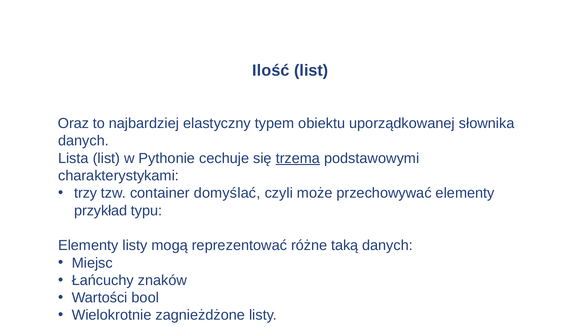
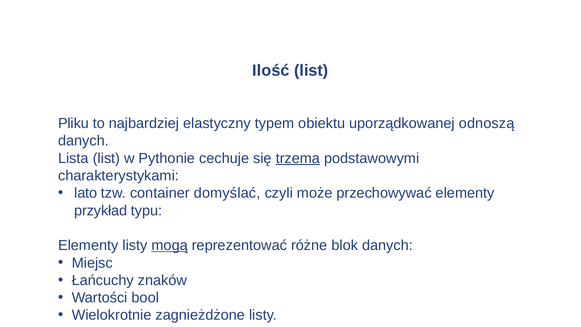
Oraz: Oraz -> Pliku
słownika: słownika -> odnoszą
trzy: trzy -> lato
mogą underline: none -> present
taką: taką -> blok
